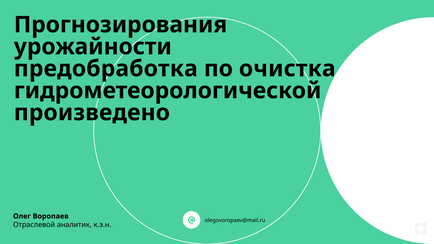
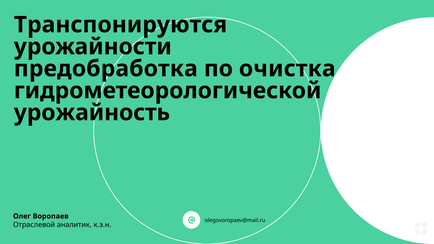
Прогнозирования: Прогнозирования -> Транспонируются
произведено: произведено -> урожайность
